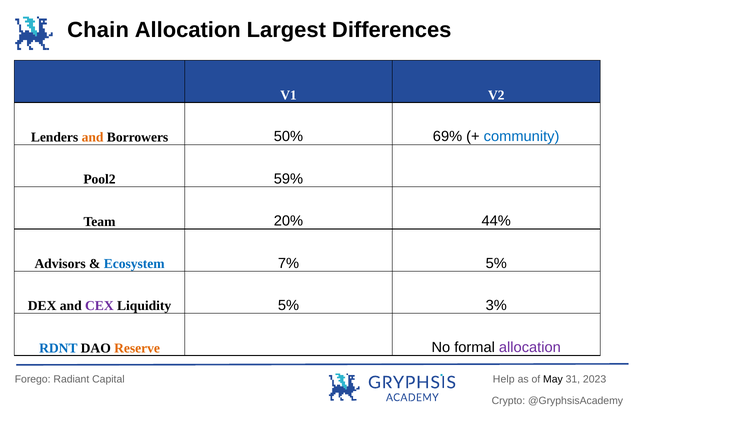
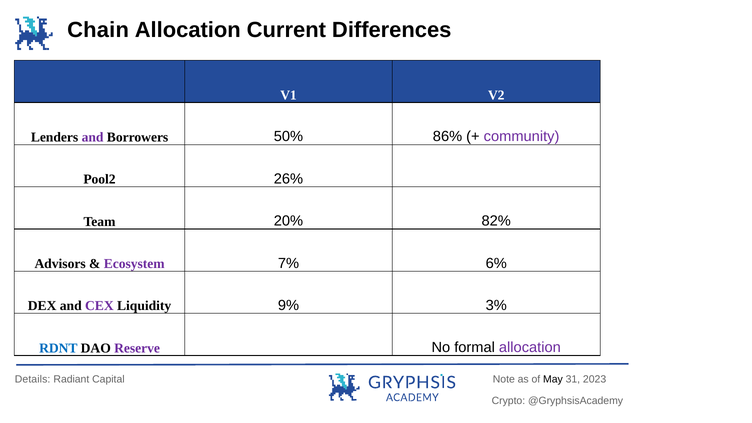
Largest: Largest -> Current
and at (93, 137) colour: orange -> purple
69%: 69% -> 86%
community colour: blue -> purple
59%: 59% -> 26%
44%: 44% -> 82%
Ecosystem colour: blue -> purple
7% 5%: 5% -> 6%
Liquidity 5%: 5% -> 9%
Reserve colour: orange -> purple
Forego: Forego -> Details
Help: Help -> Note
